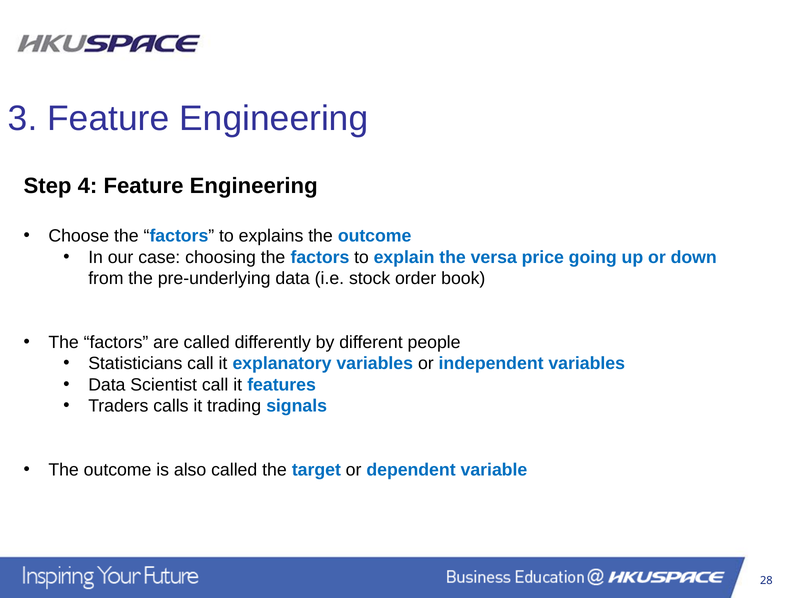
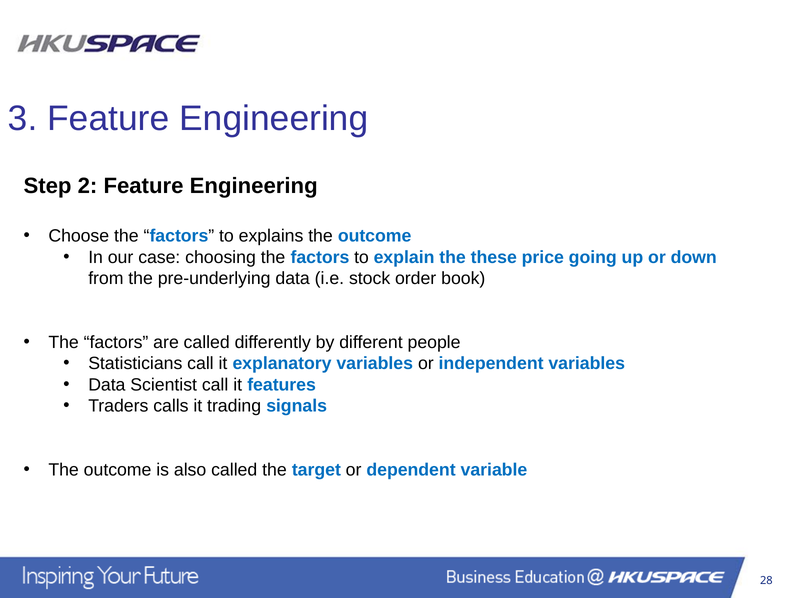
4: 4 -> 2
versa: versa -> these
